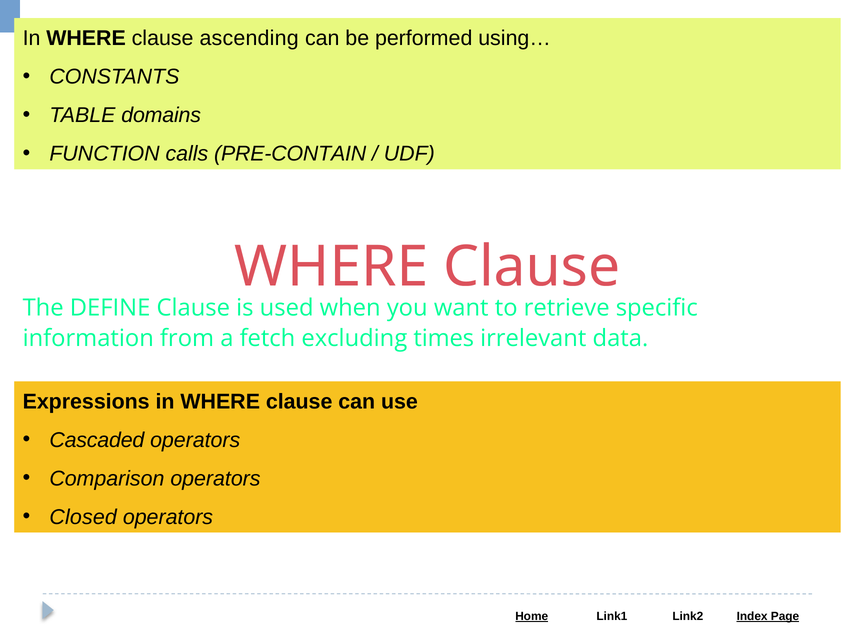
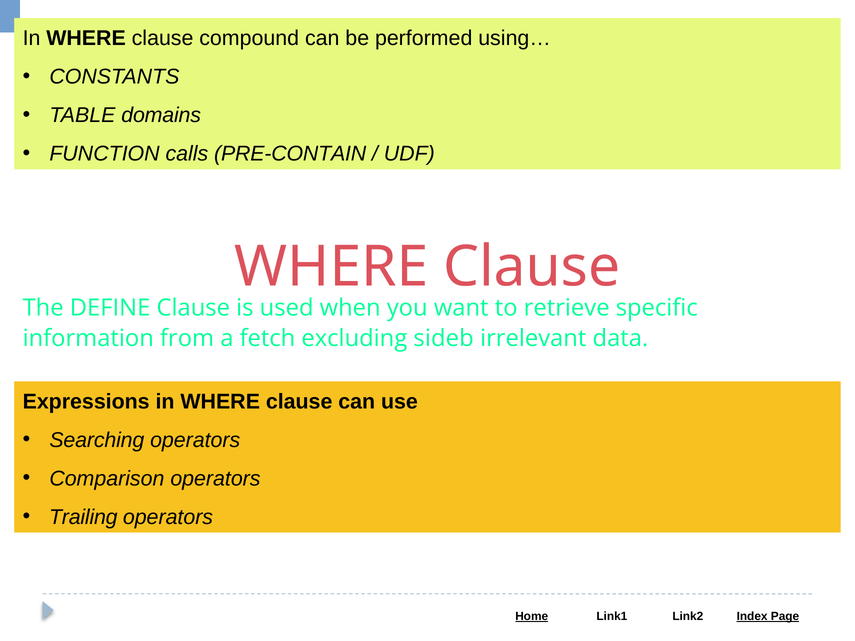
ascending: ascending -> compound
times: times -> sideb
Cascaded: Cascaded -> Searching
Closed: Closed -> Trailing
